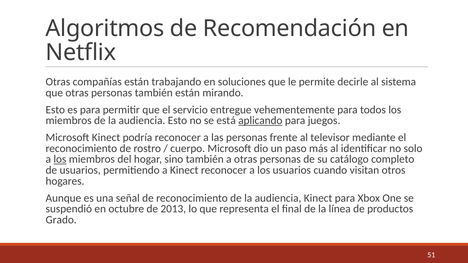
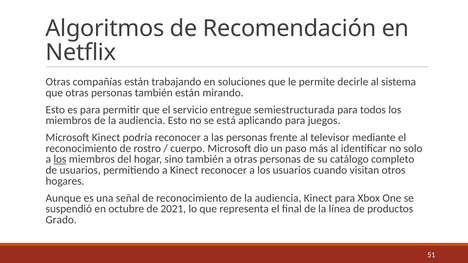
vehementemente: vehementemente -> semiestructurada
aplicando underline: present -> none
2013: 2013 -> 2021
